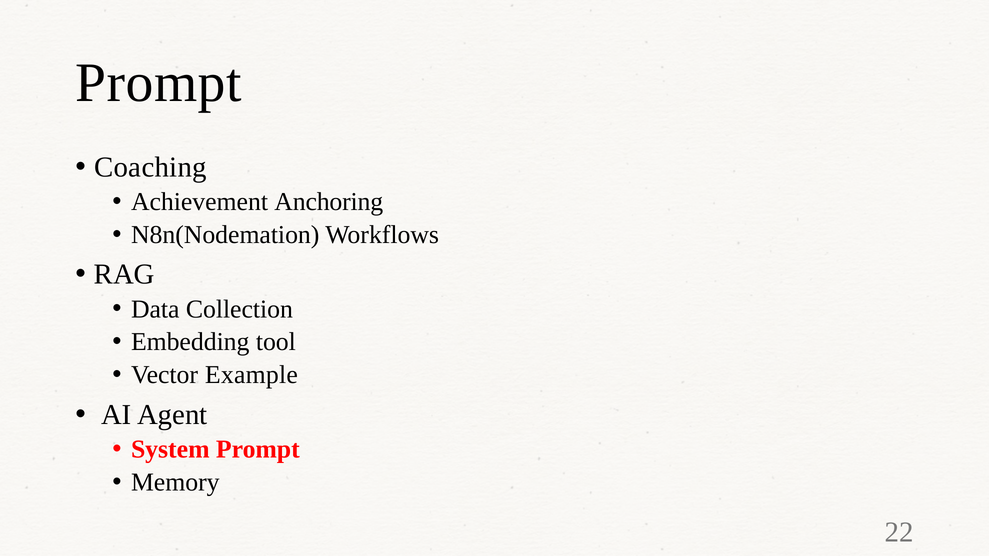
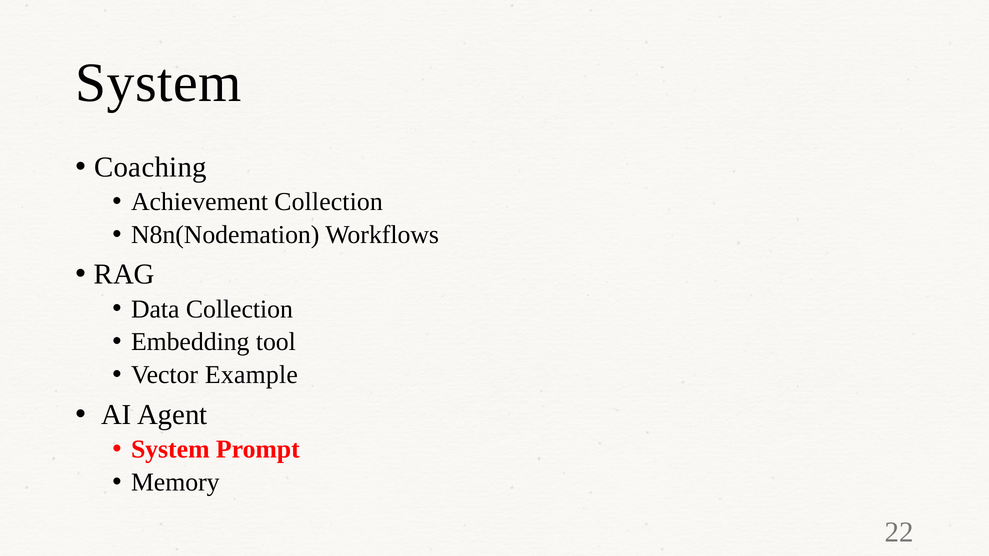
Prompt at (158, 83): Prompt -> System
Achievement Anchoring: Anchoring -> Collection
